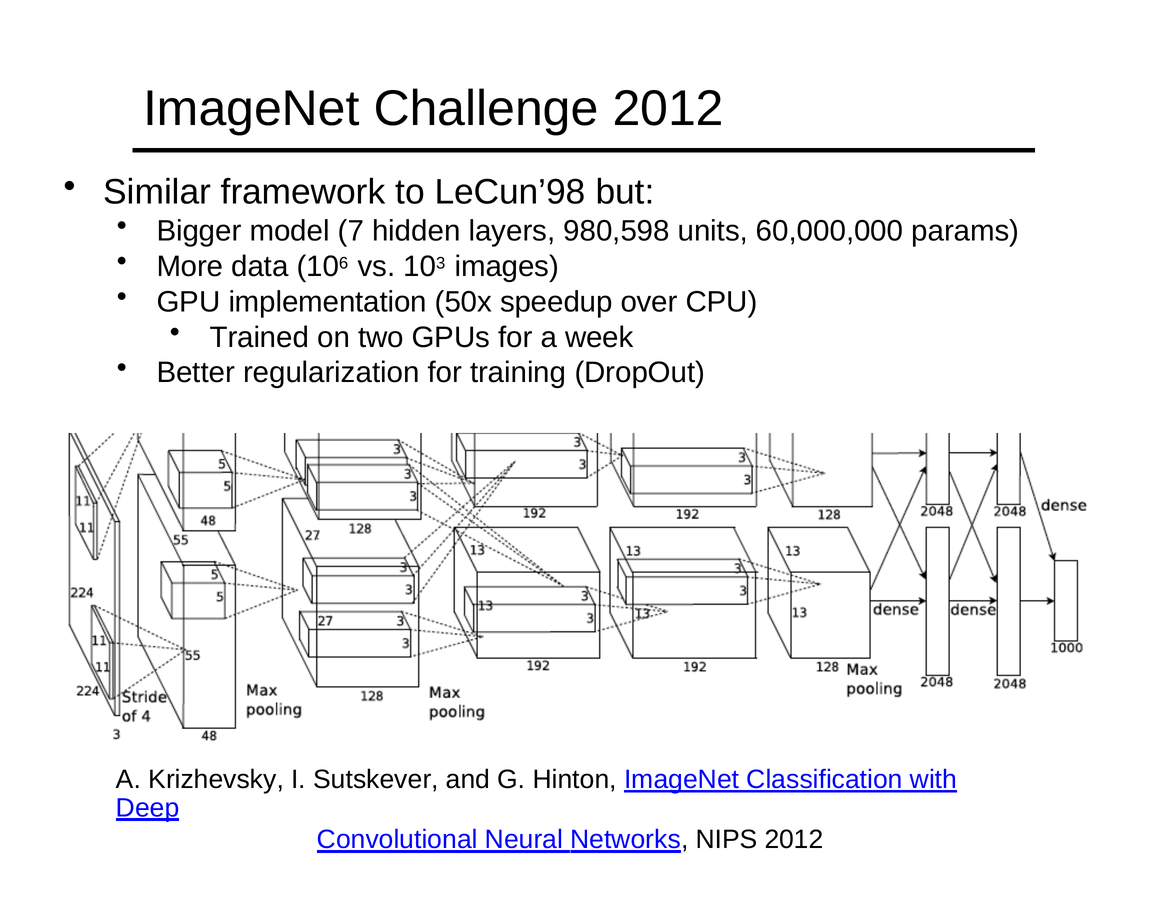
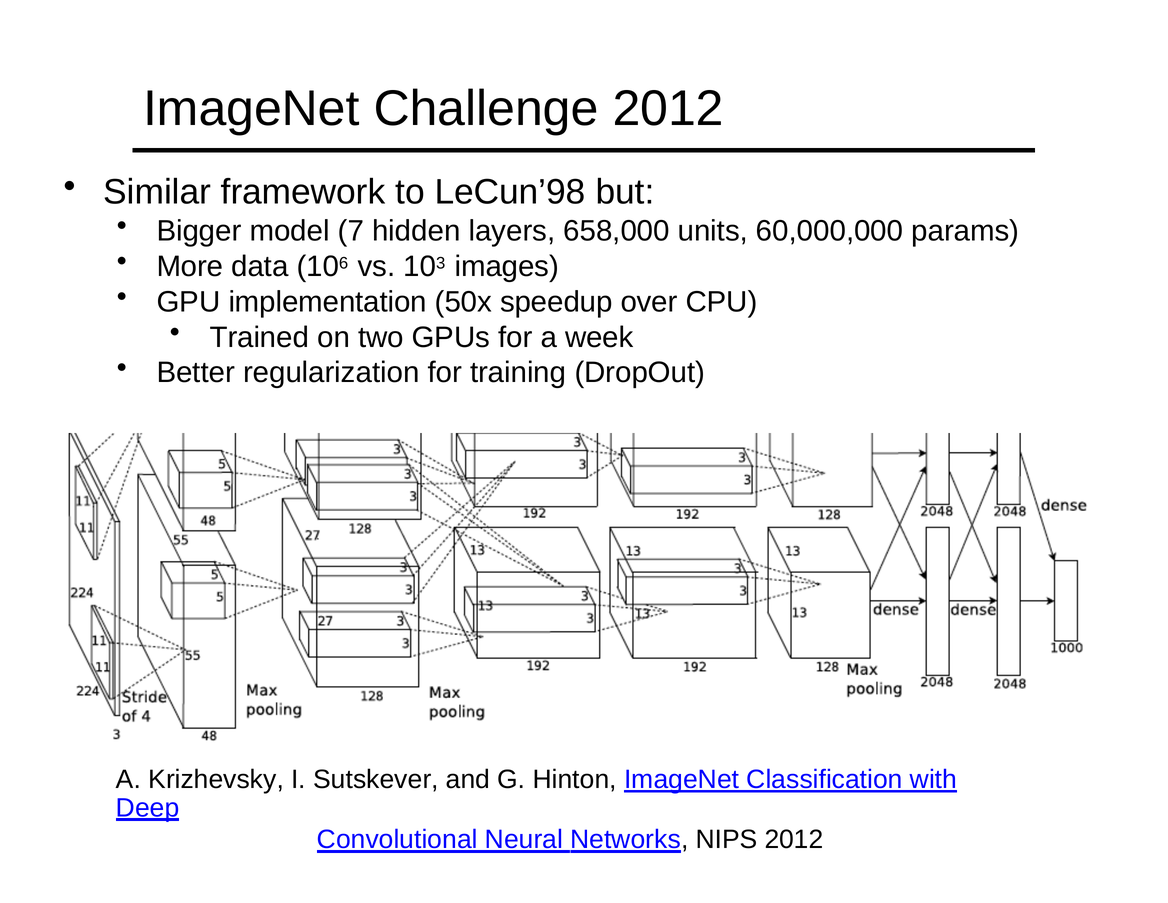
980,598: 980,598 -> 658,000
